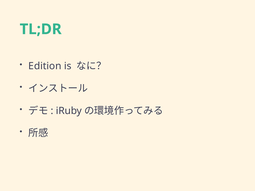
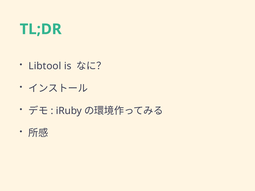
Edition: Edition -> Libtool
